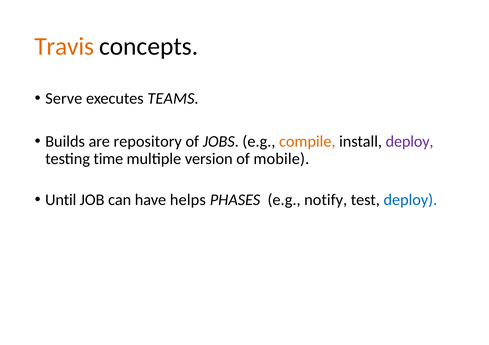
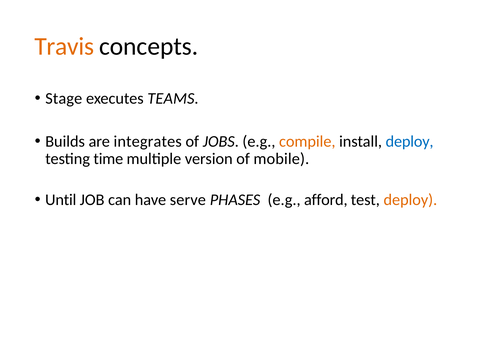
Serve: Serve -> Stage
repository: repository -> integrates
deploy at (410, 142) colour: purple -> blue
helps: helps -> serve
notify: notify -> afford
deploy at (410, 200) colour: blue -> orange
